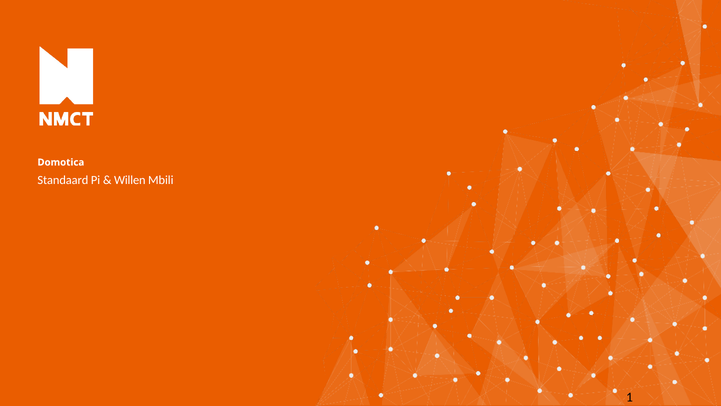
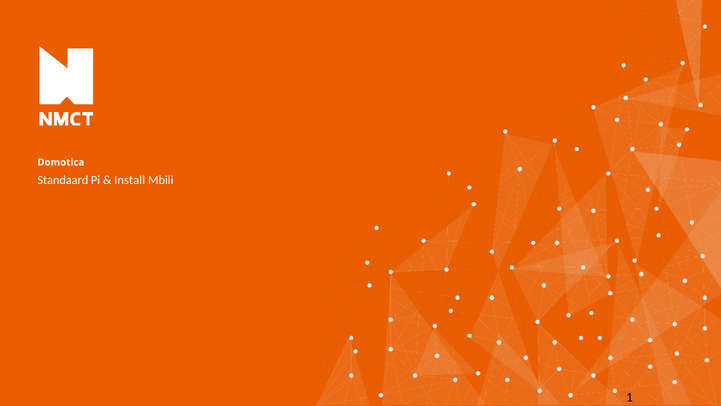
Willen: Willen -> Install
